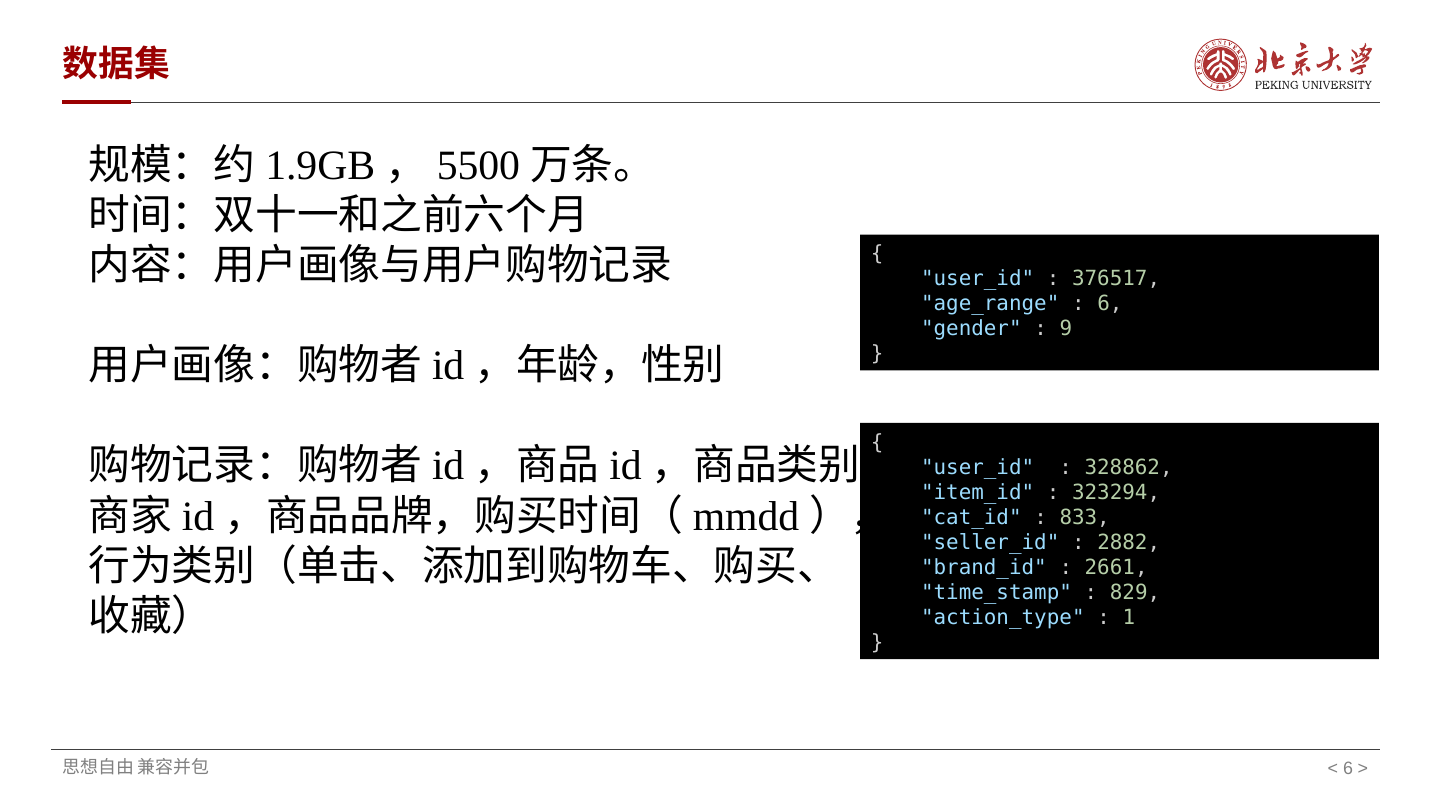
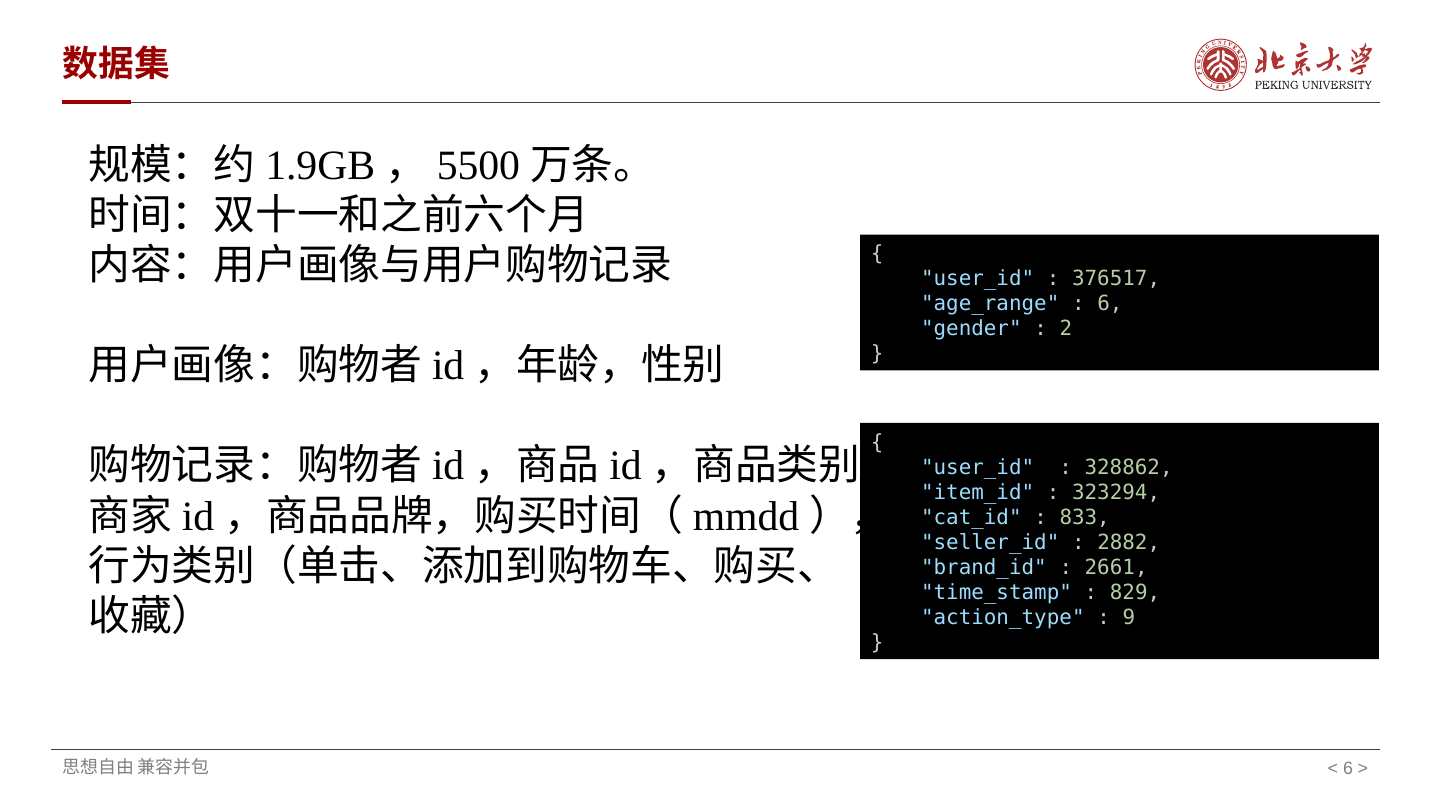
9: 9 -> 2
1: 1 -> 9
